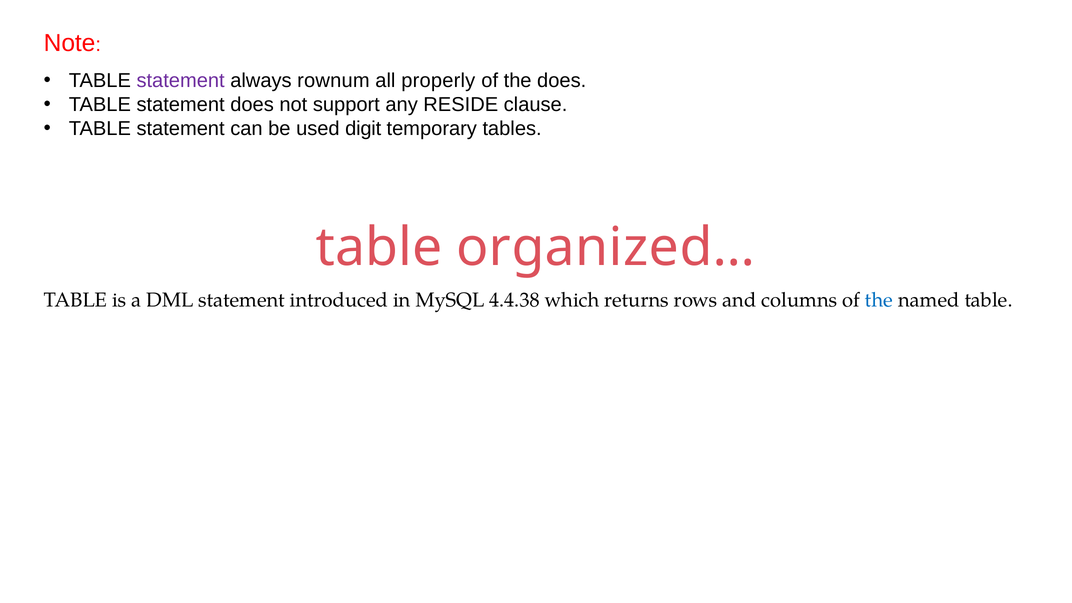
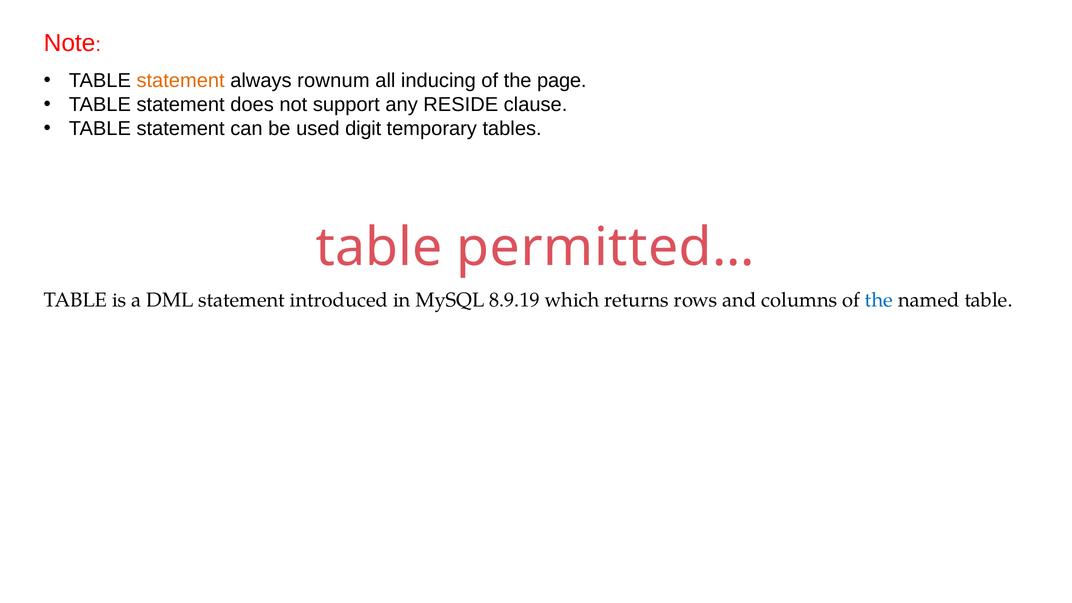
statement at (181, 81) colour: purple -> orange
properly: properly -> inducing
the does: does -> page
organized…: organized… -> permitted…
4.4.38: 4.4.38 -> 8.9.19
